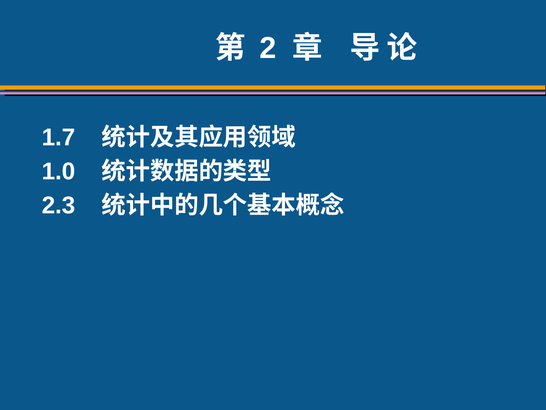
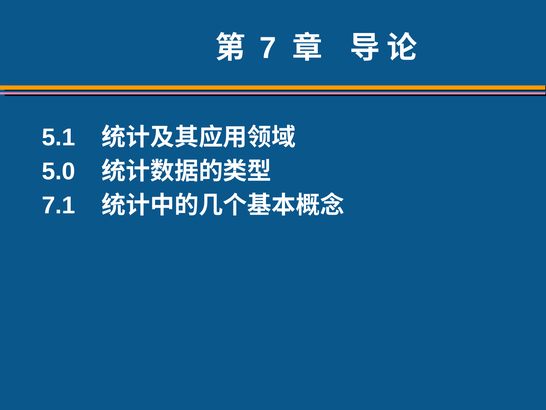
2 at (268, 48): 2 -> 7
1.7: 1.7 -> 5.1
1.0: 1.0 -> 5.0
2.3: 2.3 -> 7.1
